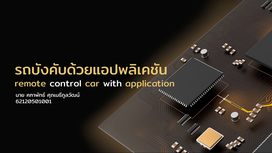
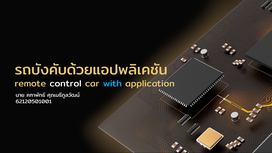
with colour: white -> light blue
